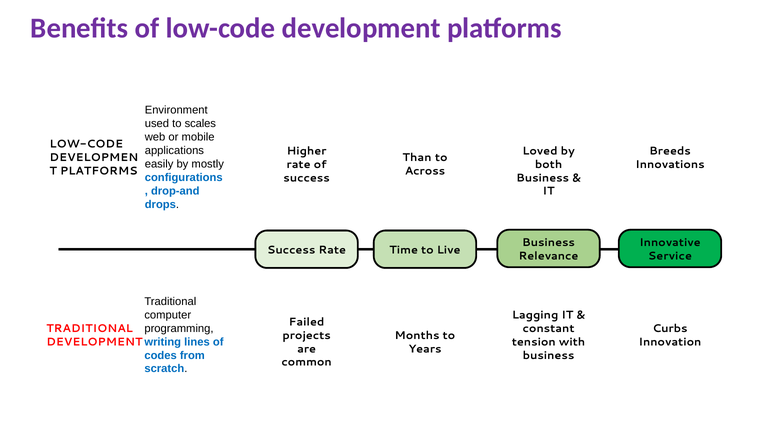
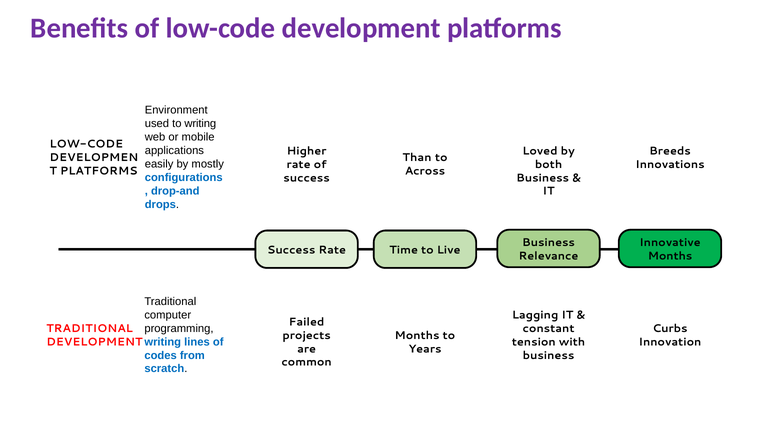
to scales: scales -> writing
Service at (670, 256): Service -> Months
